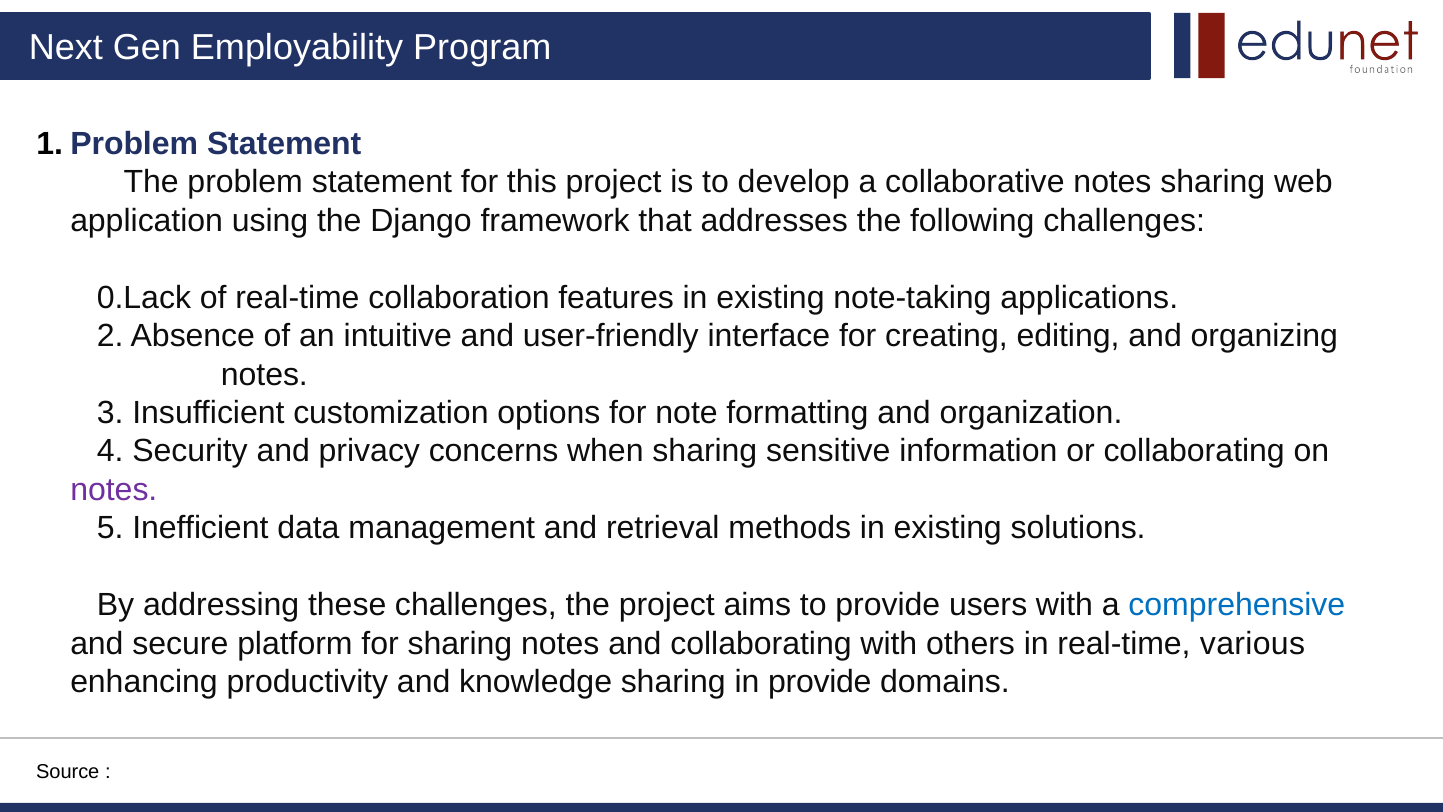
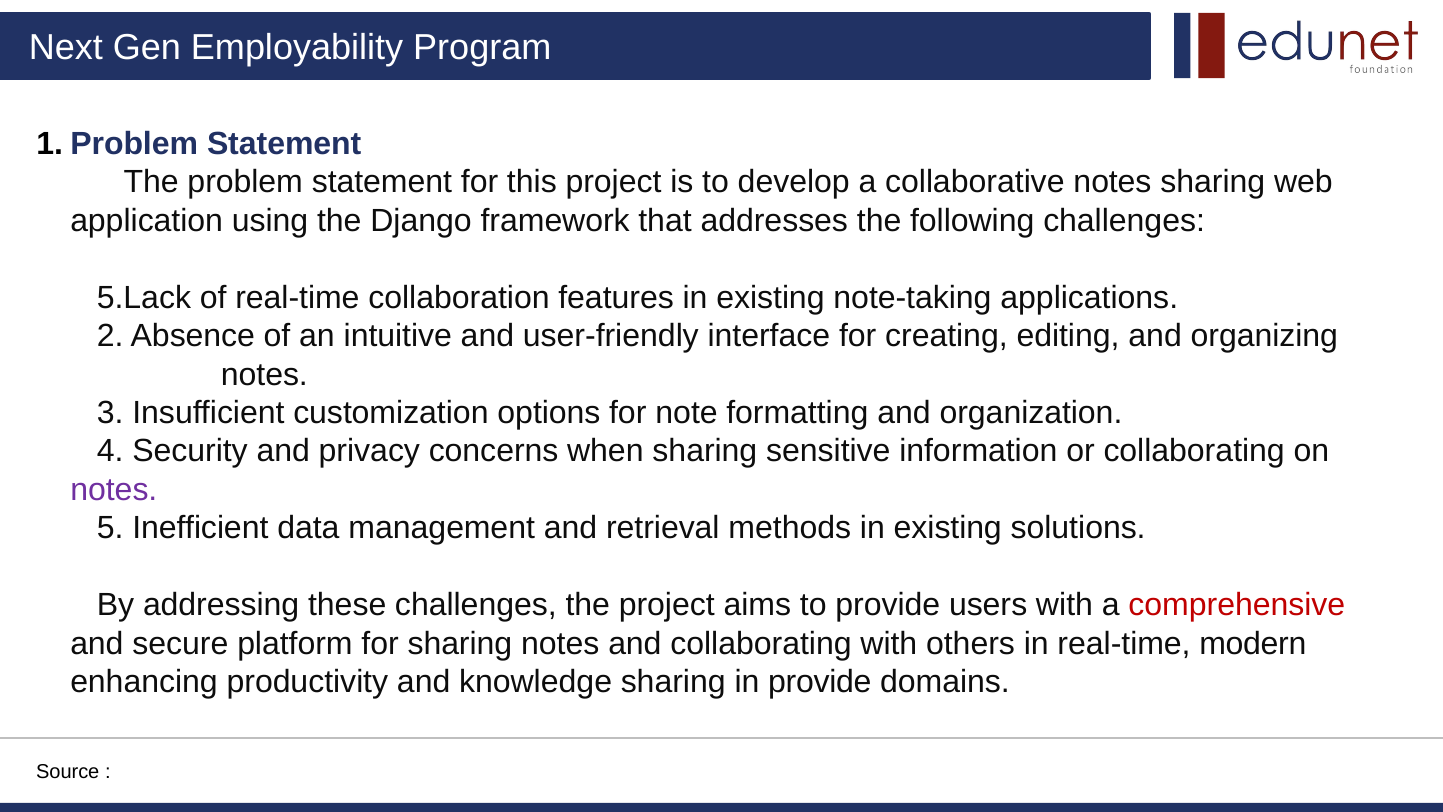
0.Lack: 0.Lack -> 5.Lack
comprehensive colour: blue -> red
various: various -> modern
